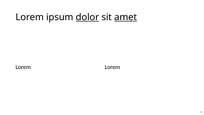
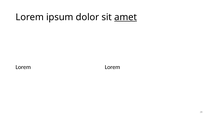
dolor underline: present -> none
